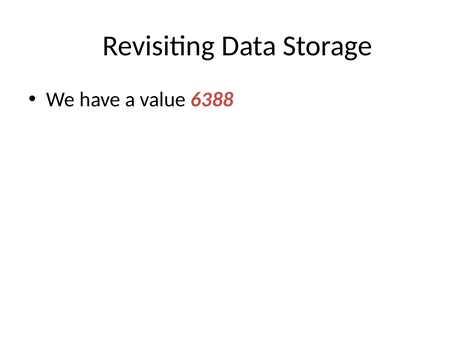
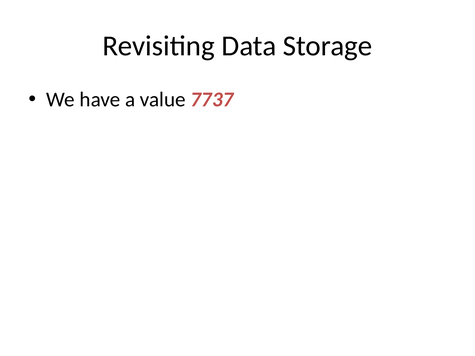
6388: 6388 -> 7737
